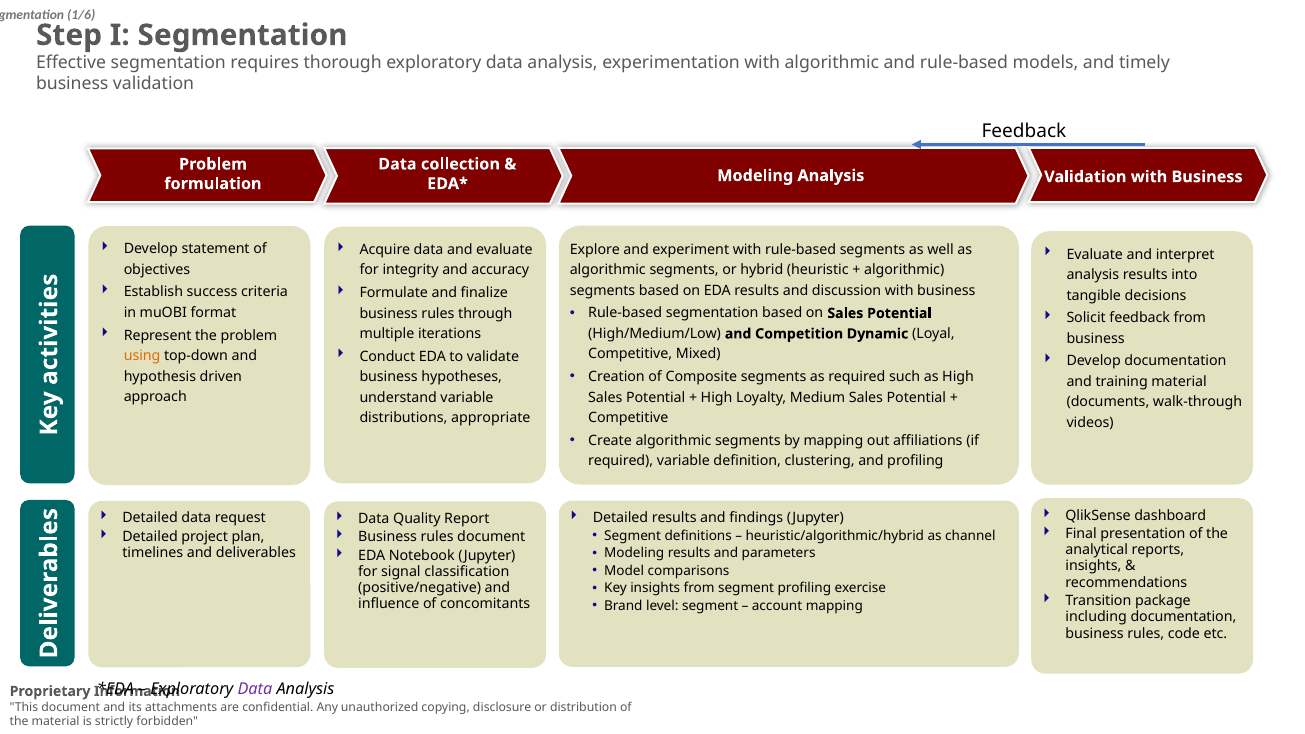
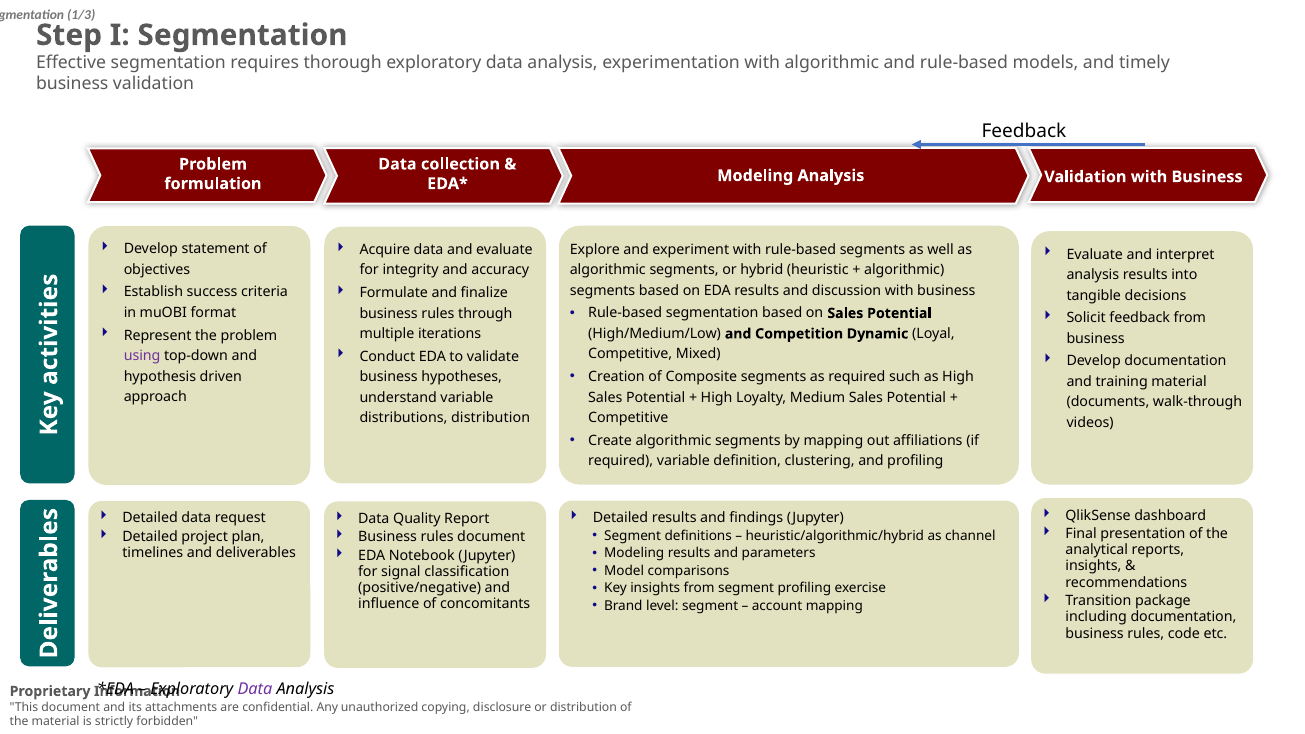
1/6: 1/6 -> 1/3
using colour: orange -> purple
distributions appropriate: appropriate -> distribution
